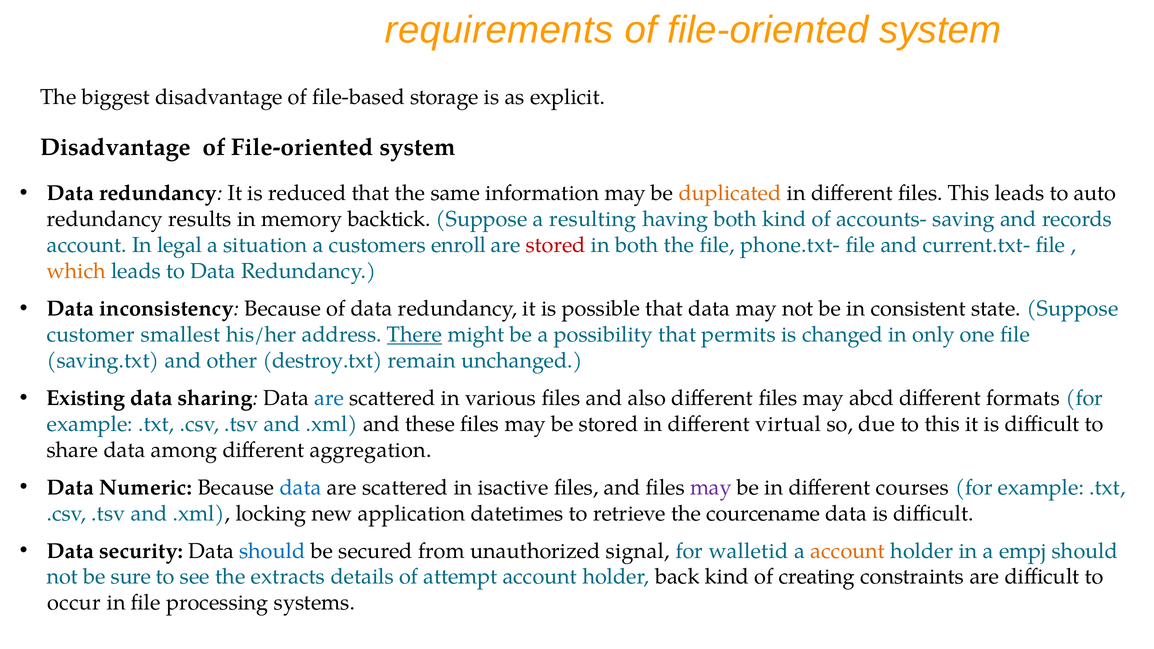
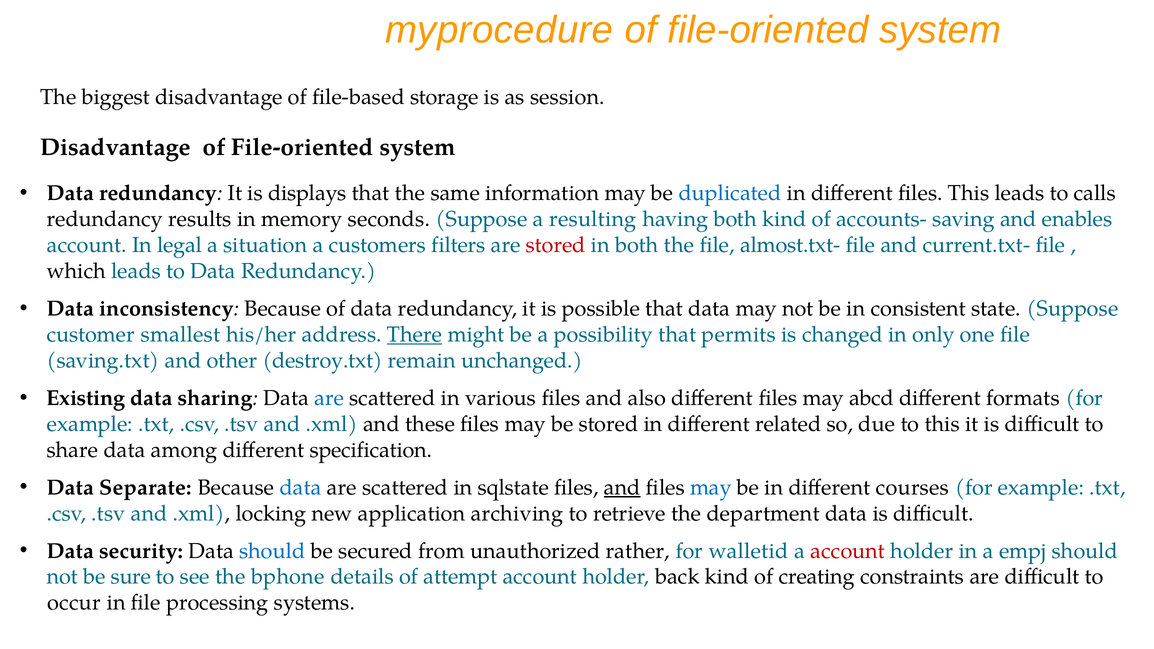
requirements: requirements -> myprocedure
explicit: explicit -> session
reduced: reduced -> displays
duplicated colour: orange -> blue
auto: auto -> calls
backtick: backtick -> seconds
records: records -> enables
enroll: enroll -> filters
phone.txt-: phone.txt- -> almost.txt-
which colour: orange -> black
virtual: virtual -> related
aggregation: aggregation -> specification
Numeric: Numeric -> Separate
isactive: isactive -> sqlstate
and at (622, 488) underline: none -> present
may at (711, 488) colour: purple -> blue
datetimes: datetimes -> archiving
courcename: courcename -> department
signal: signal -> rather
account at (848, 551) colour: orange -> red
extracts: extracts -> bphone
